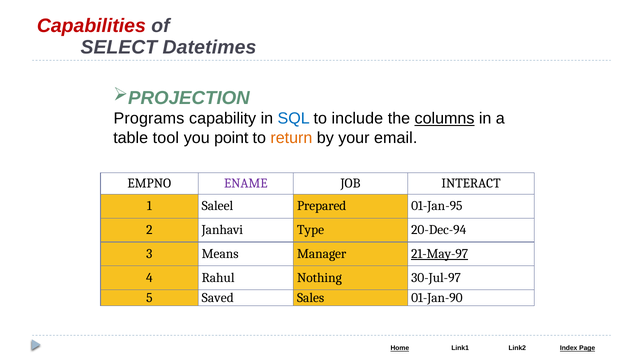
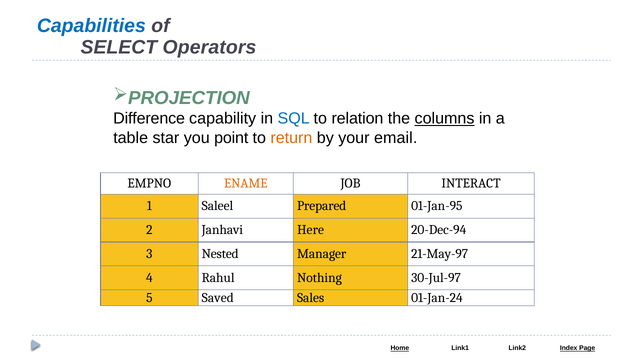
Capabilities colour: red -> blue
Datetimes: Datetimes -> Operators
Programs: Programs -> Difference
include: include -> relation
tool: tool -> star
ENAME colour: purple -> orange
Type: Type -> Here
Means: Means -> Nested
21-May-97 underline: present -> none
01-Jan-90: 01-Jan-90 -> 01-Jan-24
